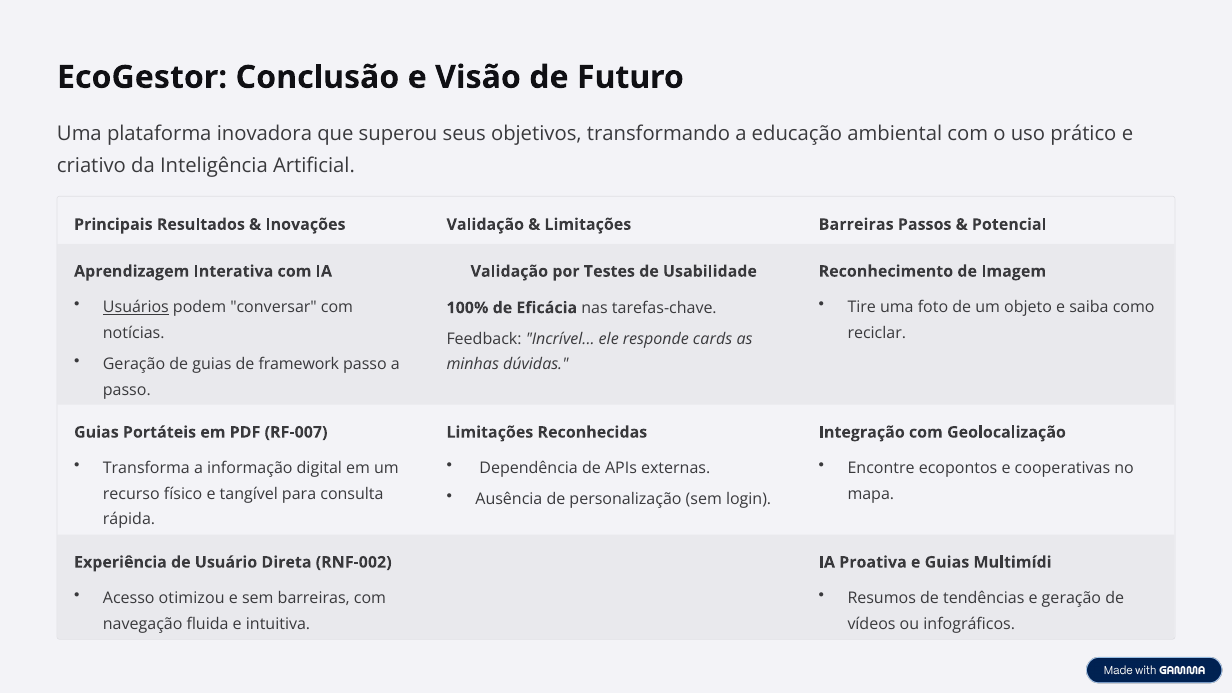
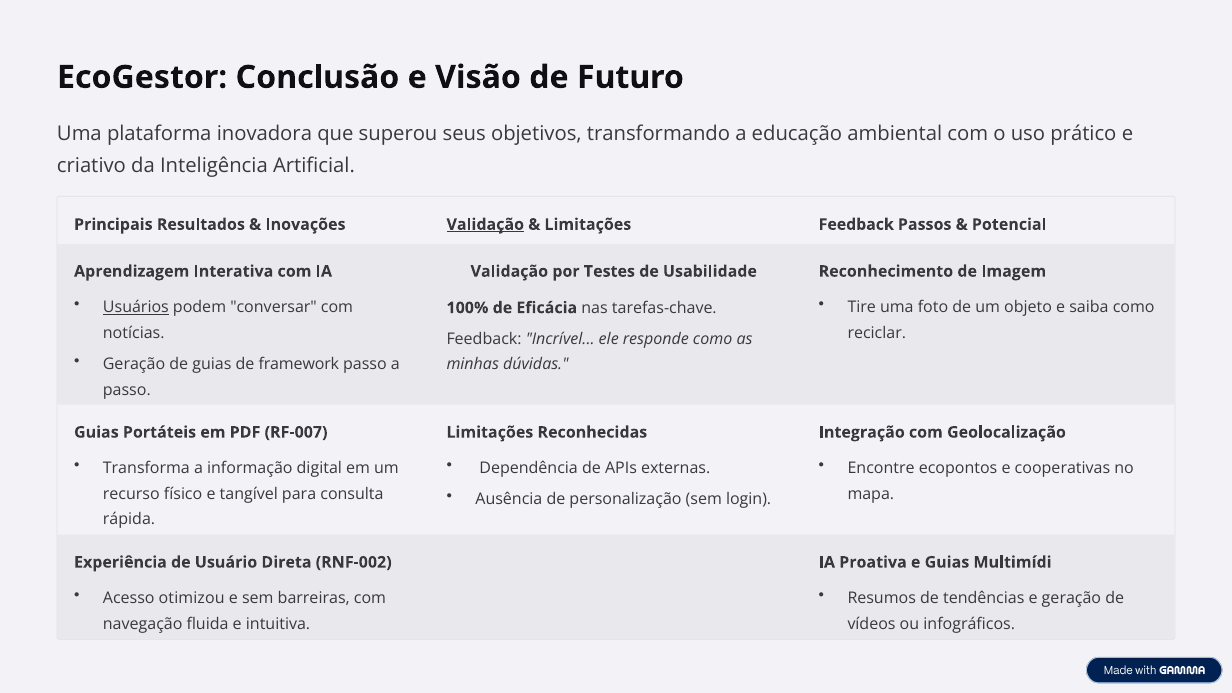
Validação at (485, 224) underline: none -> present
Limitações Barreiras: Barreiras -> Feedback
responde cards: cards -> como
